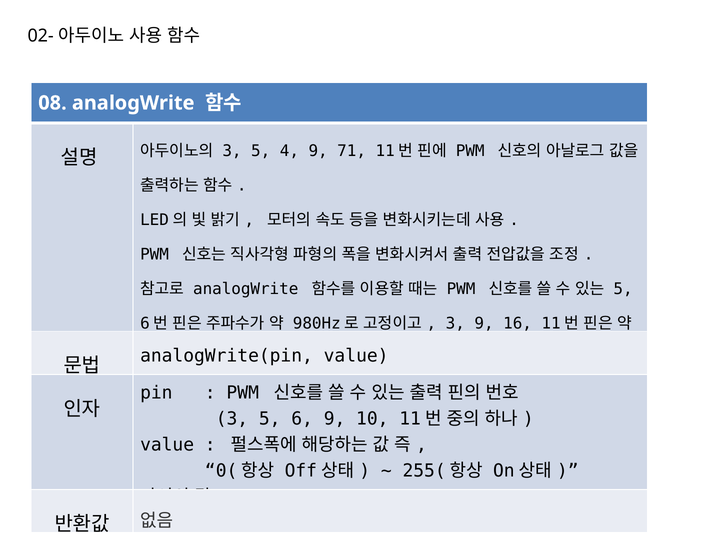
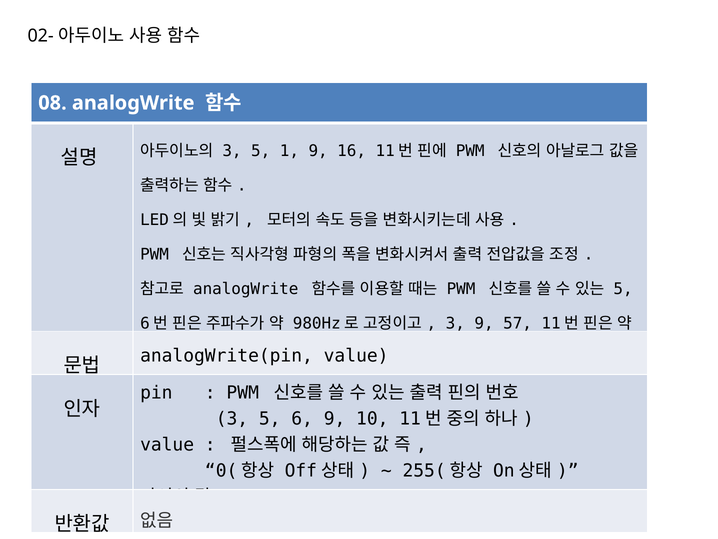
4: 4 -> 1
71: 71 -> 16
16: 16 -> 57
